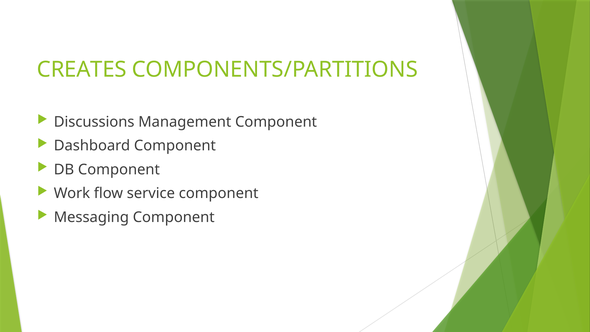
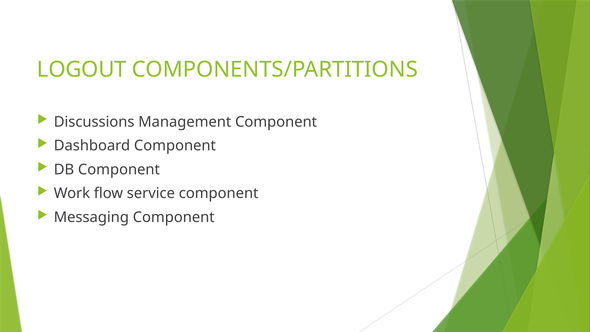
CREATES: CREATES -> LOGOUT
